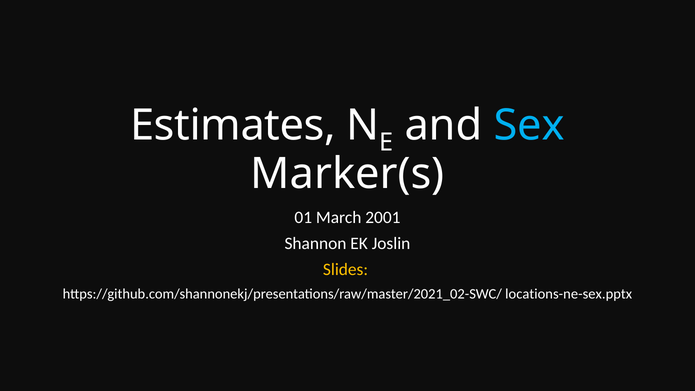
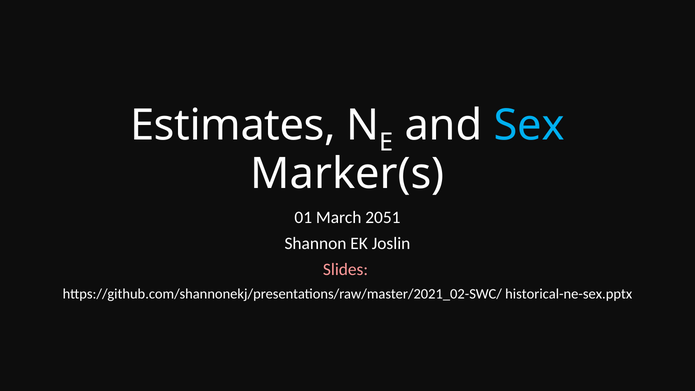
2001: 2001 -> 2051
Slides colour: yellow -> pink
locations-ne-sex.pptx: locations-ne-sex.pptx -> historical-ne-sex.pptx
